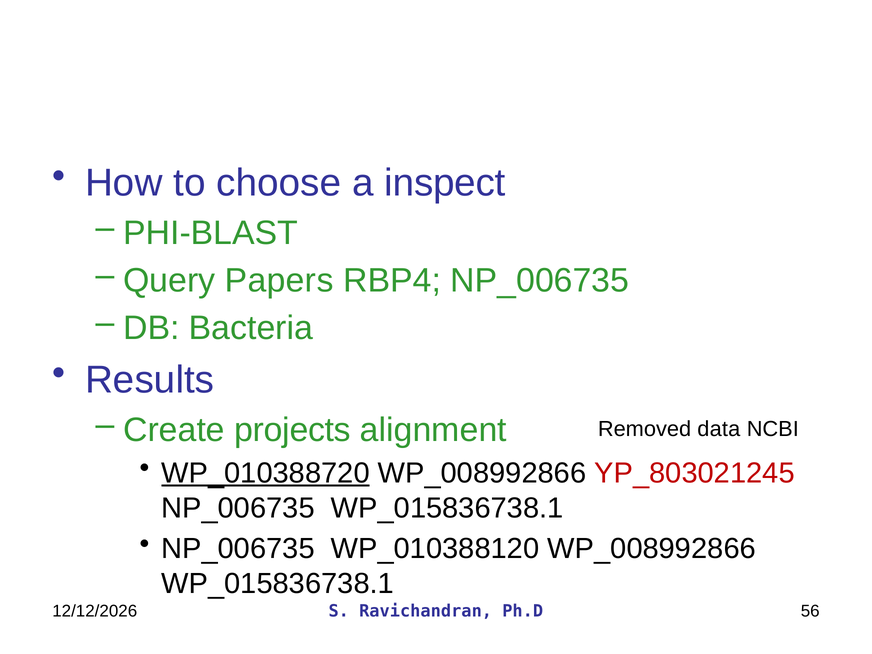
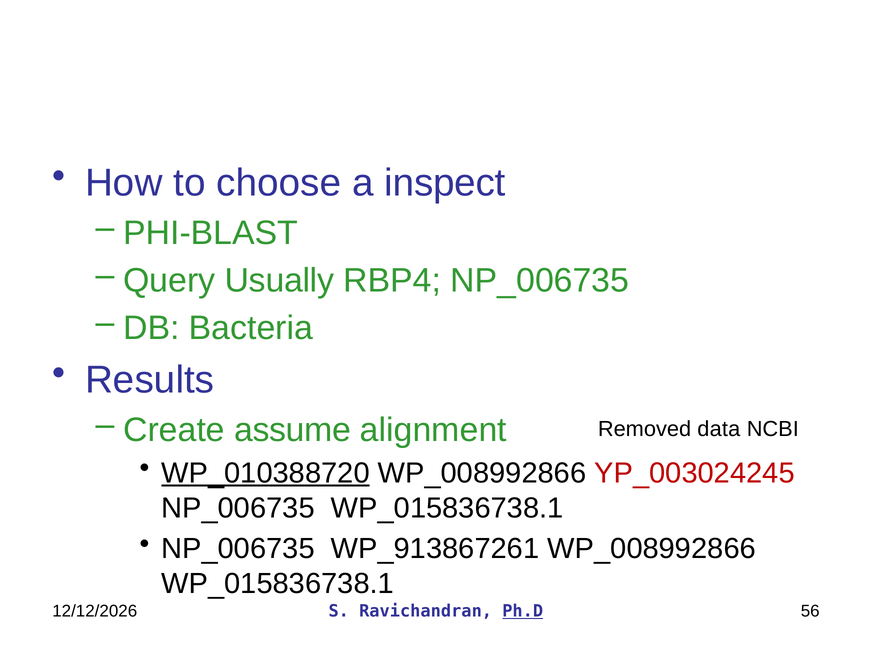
Papers: Papers -> Usually
projects: projects -> assume
YP_803021245: YP_803021245 -> YP_003024245
WP_010388120: WP_010388120 -> WP_913867261
Ph.D underline: none -> present
